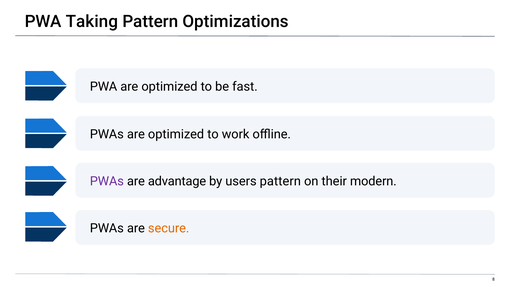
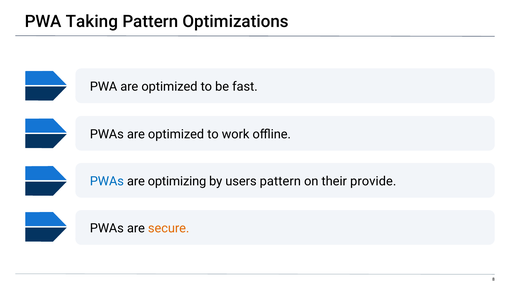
PWAs at (107, 181) colour: purple -> blue
advantage: advantage -> optimizing
modern: modern -> provide
